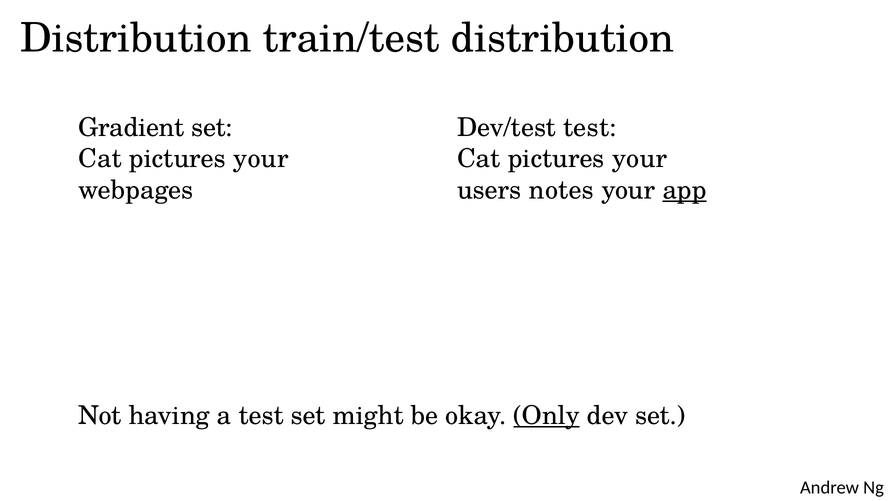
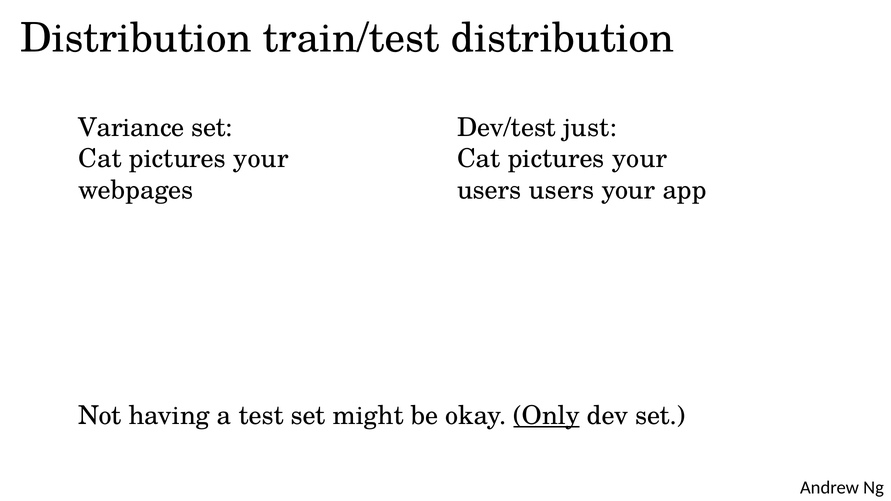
Gradient: Gradient -> Variance
Dev/test test: test -> just
users notes: notes -> users
app underline: present -> none
